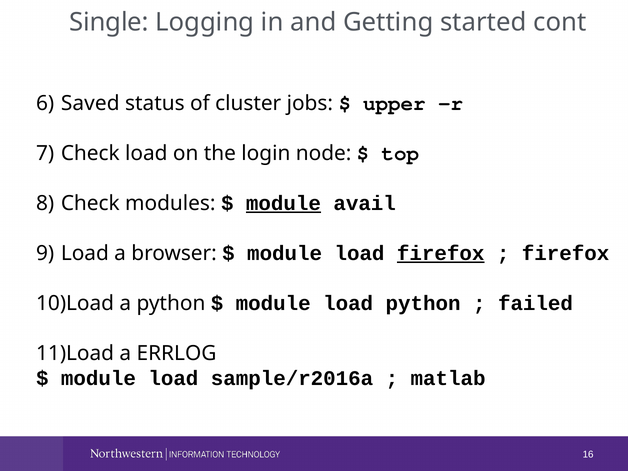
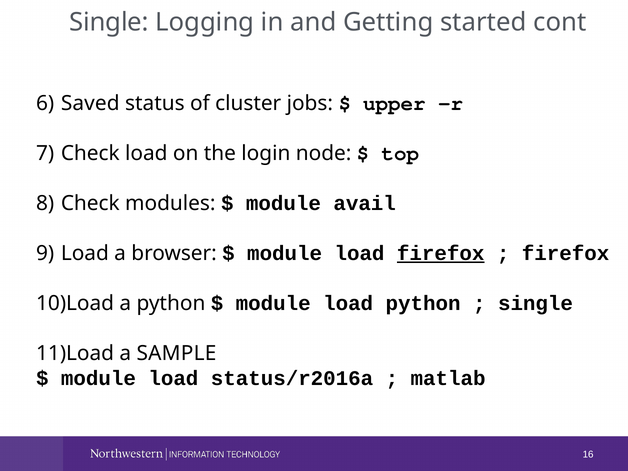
module at (283, 203) underline: present -> none
failed at (535, 303): failed -> single
ERRLOG: ERRLOG -> SAMPLE
sample/r2016a: sample/r2016a -> status/r2016a
